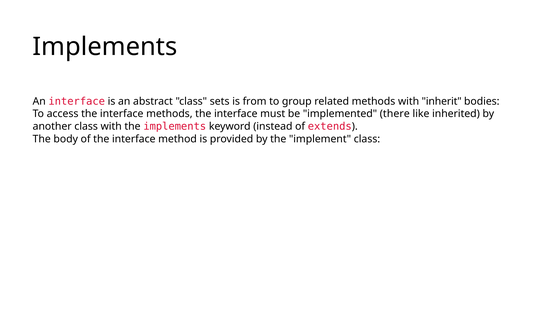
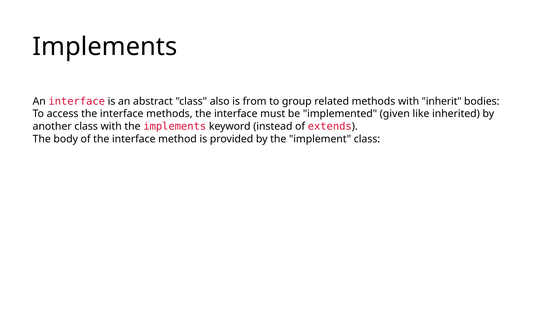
sets: sets -> also
there: there -> given
